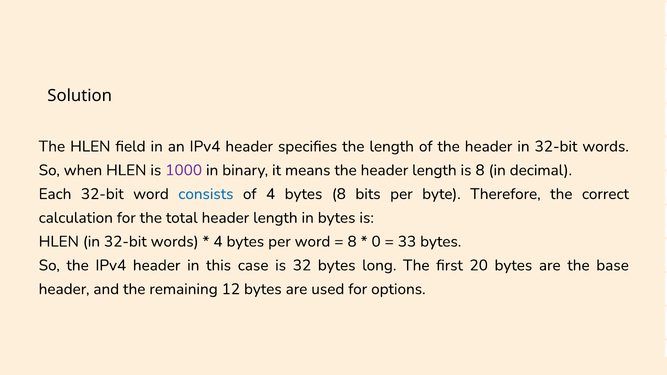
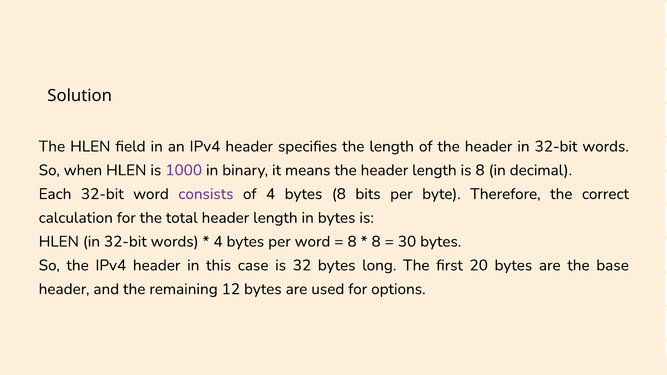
consists colour: blue -> purple
0 at (376, 242): 0 -> 8
33: 33 -> 30
